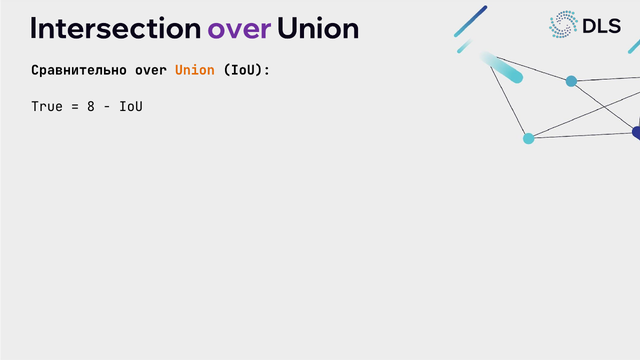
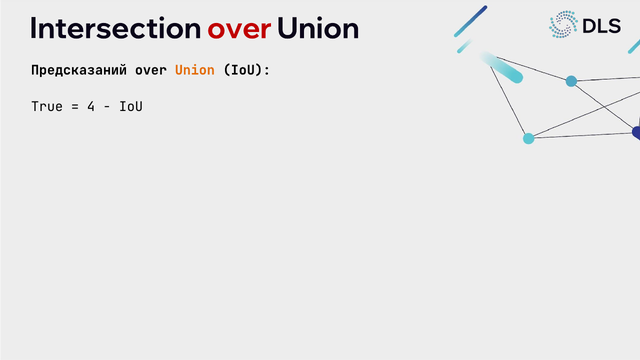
over at (239, 28) colour: purple -> red
Сравнительно: Сравнительно -> Предсказаний
8: 8 -> 4
